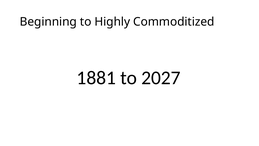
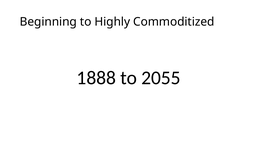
1881: 1881 -> 1888
2027: 2027 -> 2055
